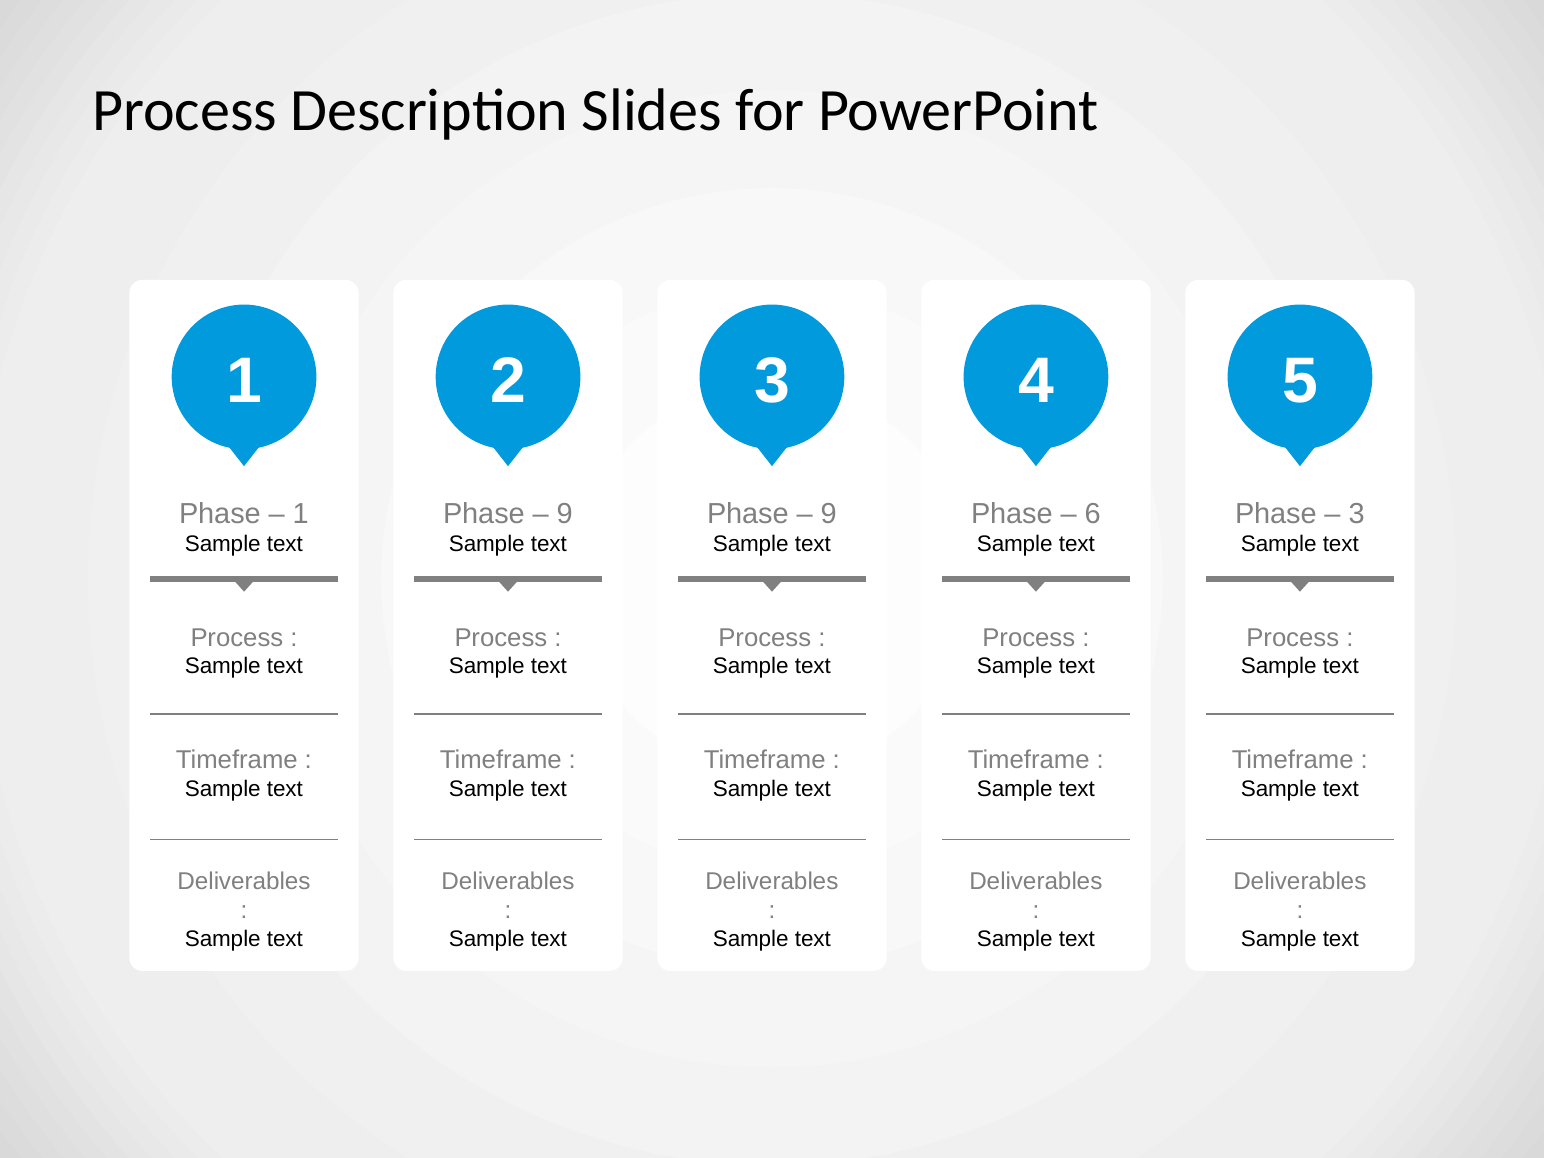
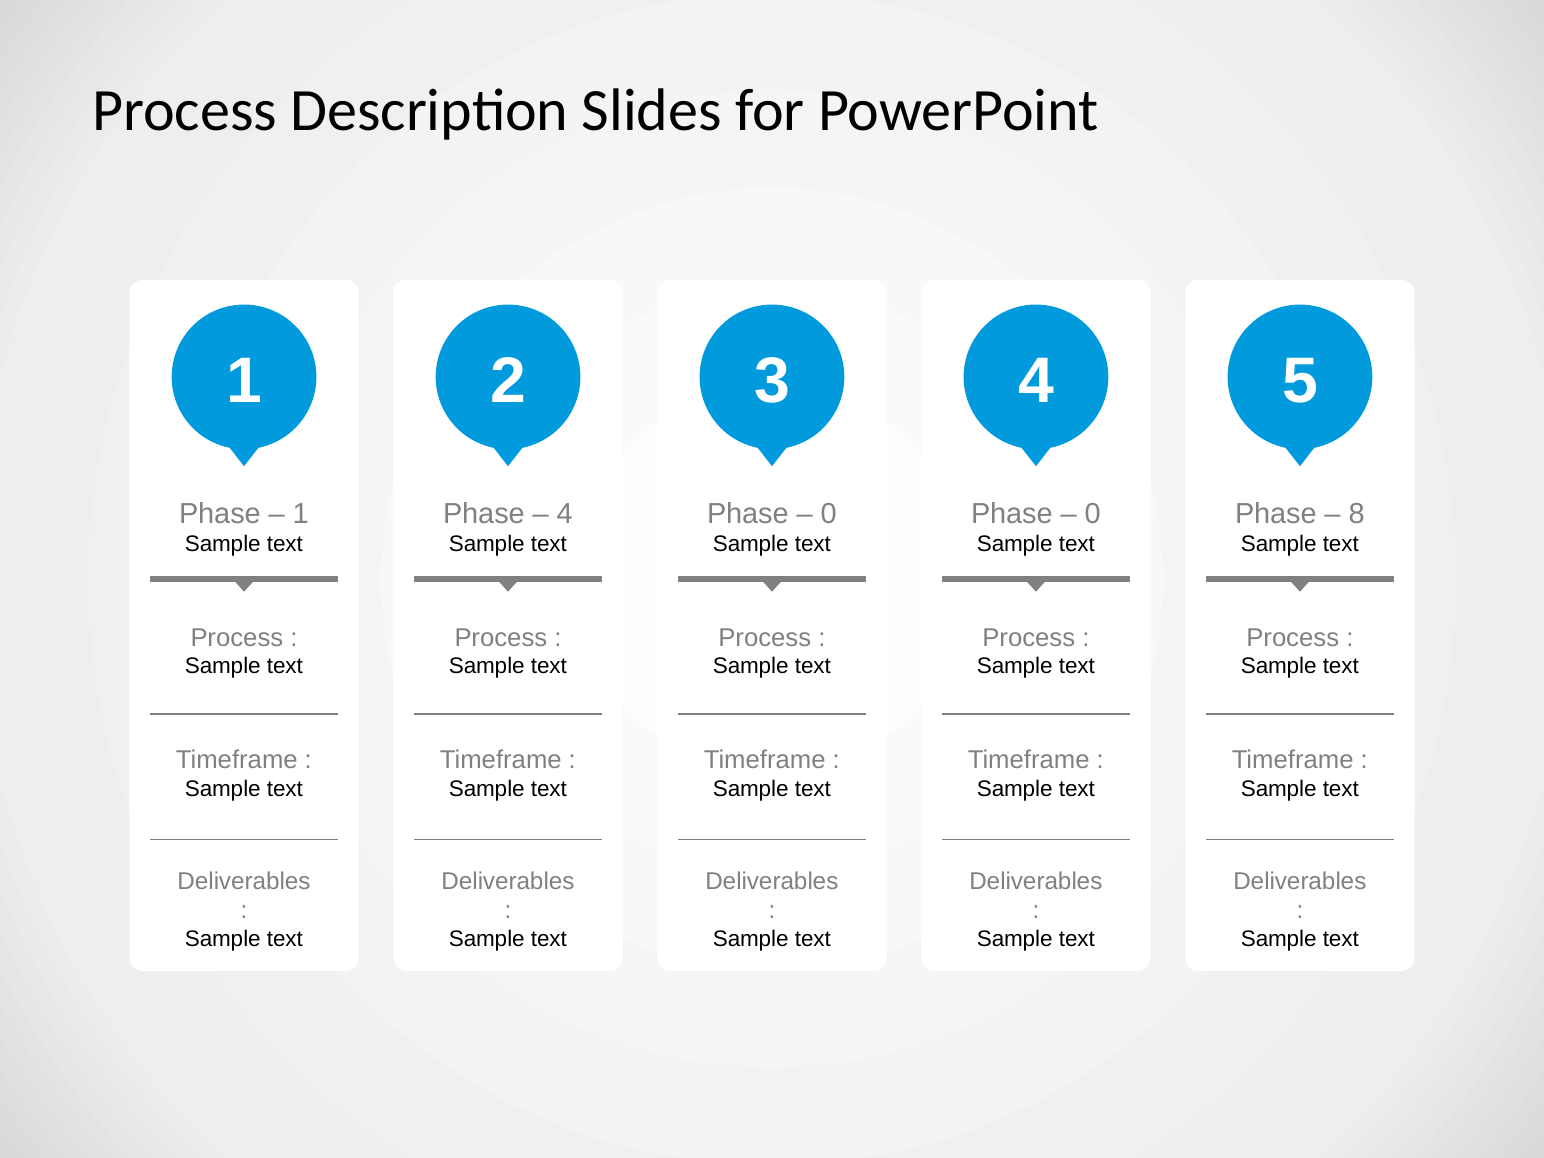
9 at (565, 514): 9 -> 4
9 at (829, 514): 9 -> 0
6 at (1093, 514): 6 -> 0
3 at (1357, 514): 3 -> 8
